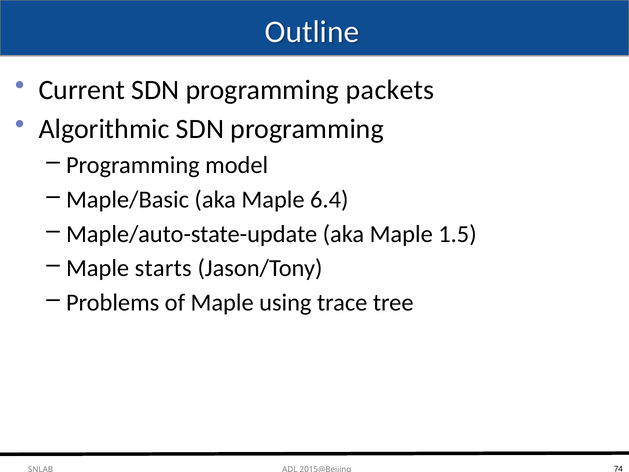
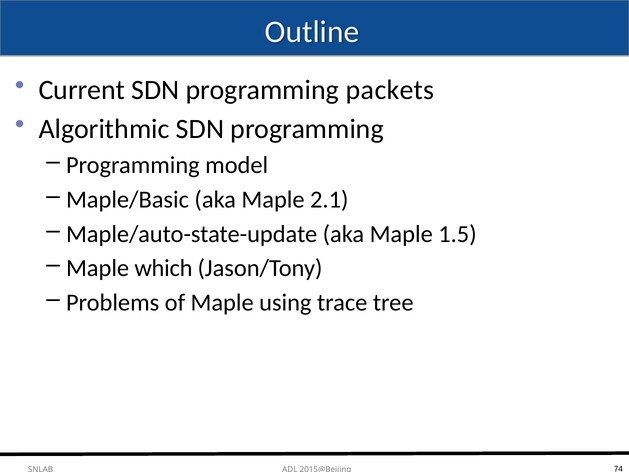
6.4: 6.4 -> 2.1
starts: starts -> which
